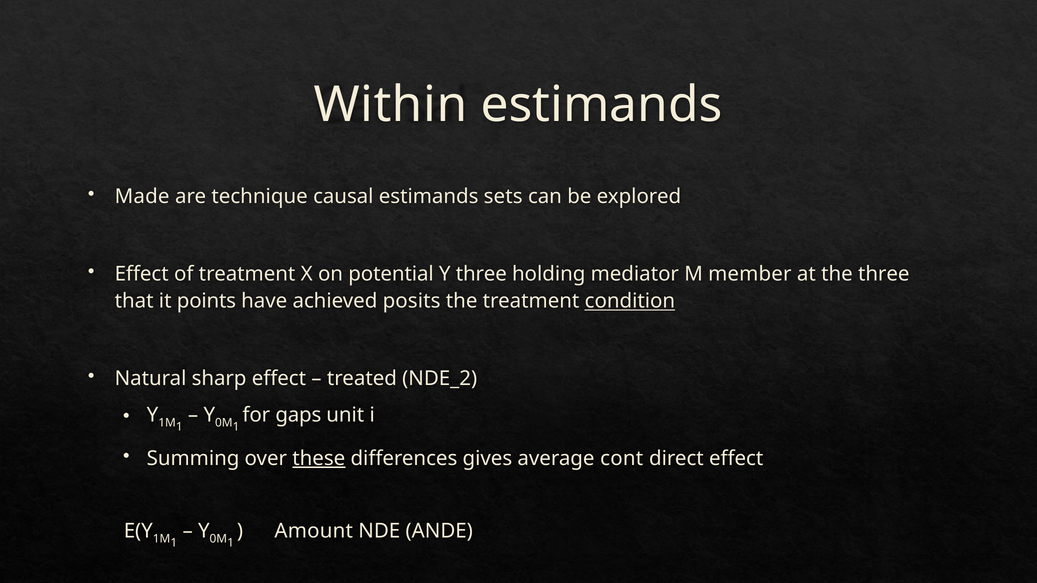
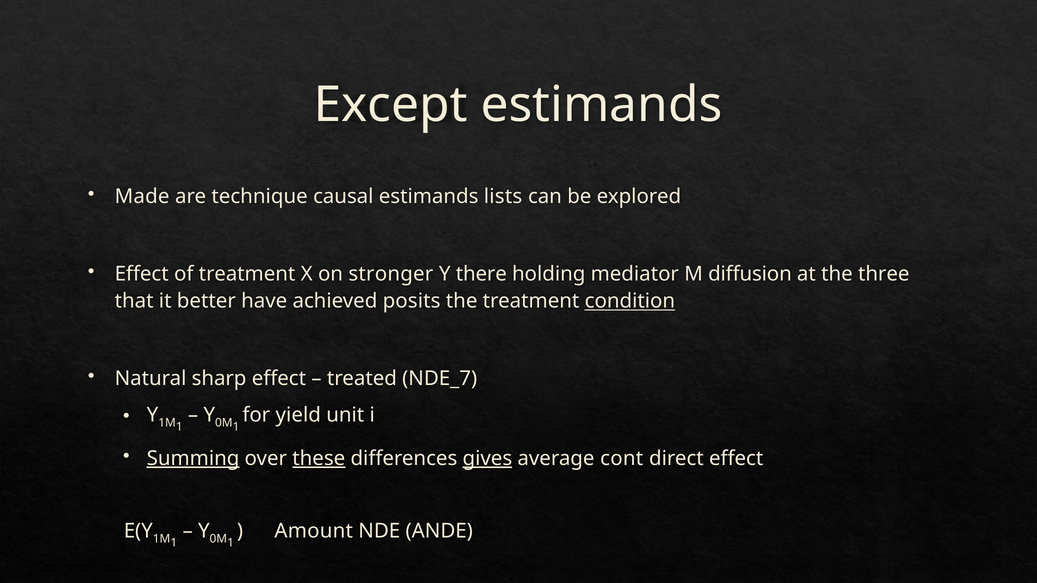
Within: Within -> Except
sets: sets -> lists
potential: potential -> stronger
Y three: three -> there
member: member -> diffusion
points: points -> better
NDE_2: NDE_2 -> NDE_7
gaps: gaps -> yield
Summing underline: none -> present
gives underline: none -> present
